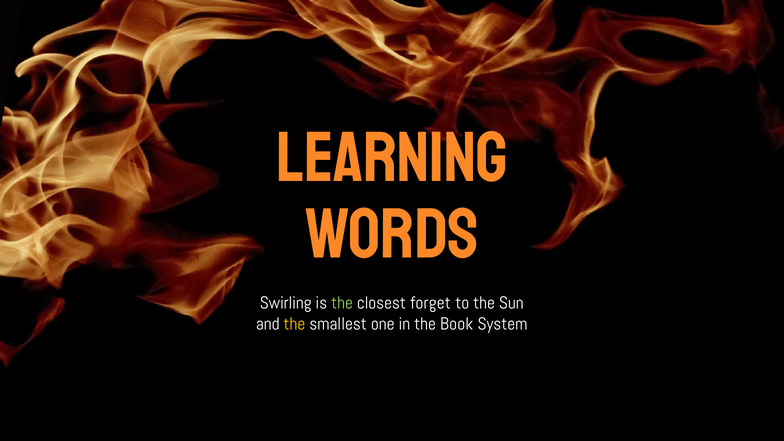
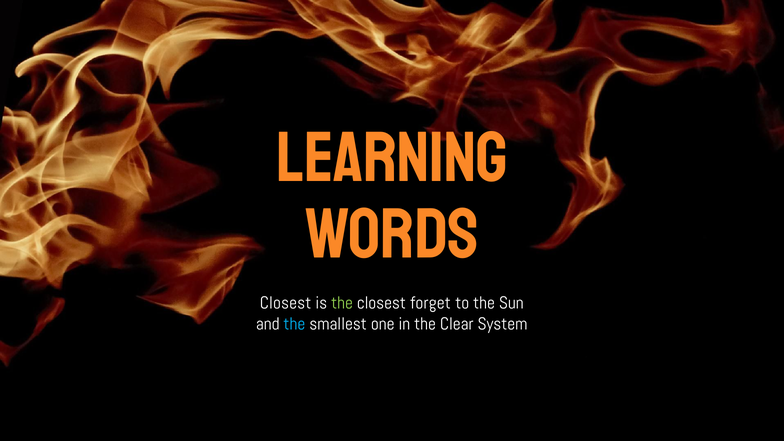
Swirling at (286, 303): Swirling -> Closest
the at (294, 324) colour: yellow -> light blue
Book: Book -> Clear
